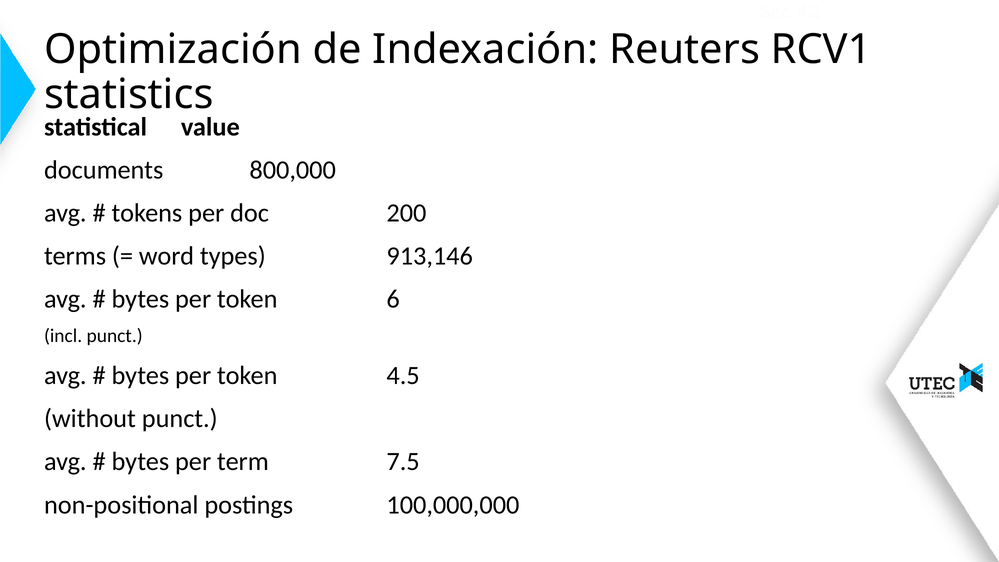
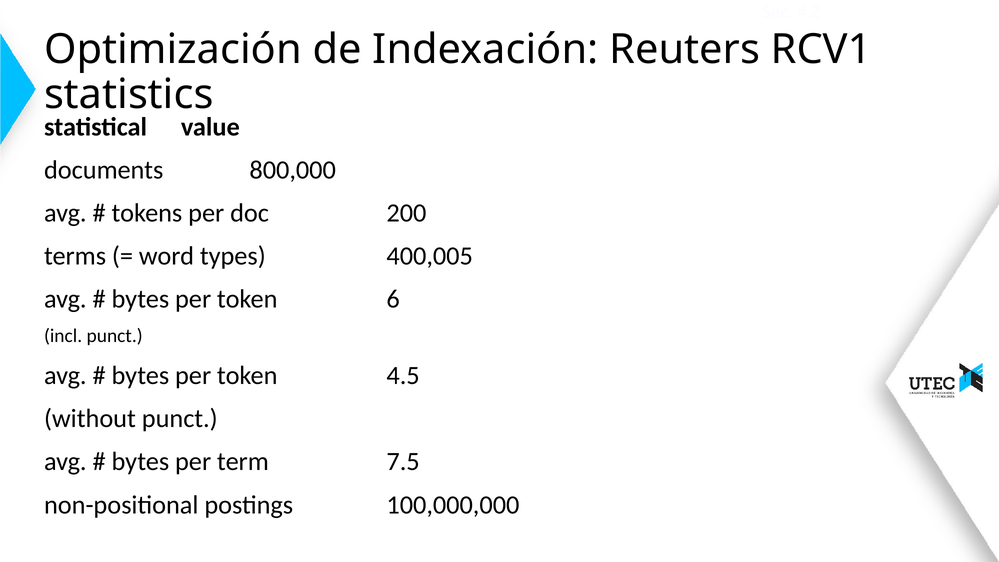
913,146: 913,146 -> 400,005
